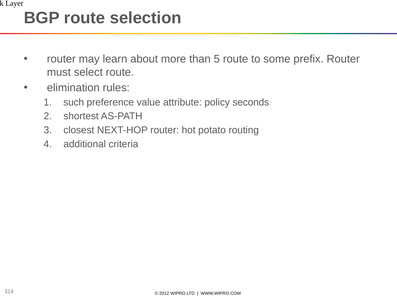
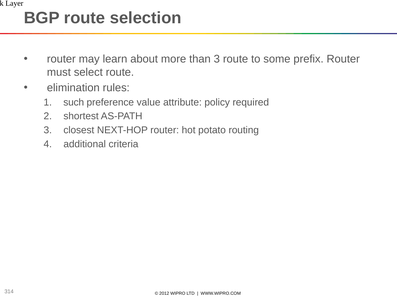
than 5: 5 -> 3
seconds: seconds -> required
